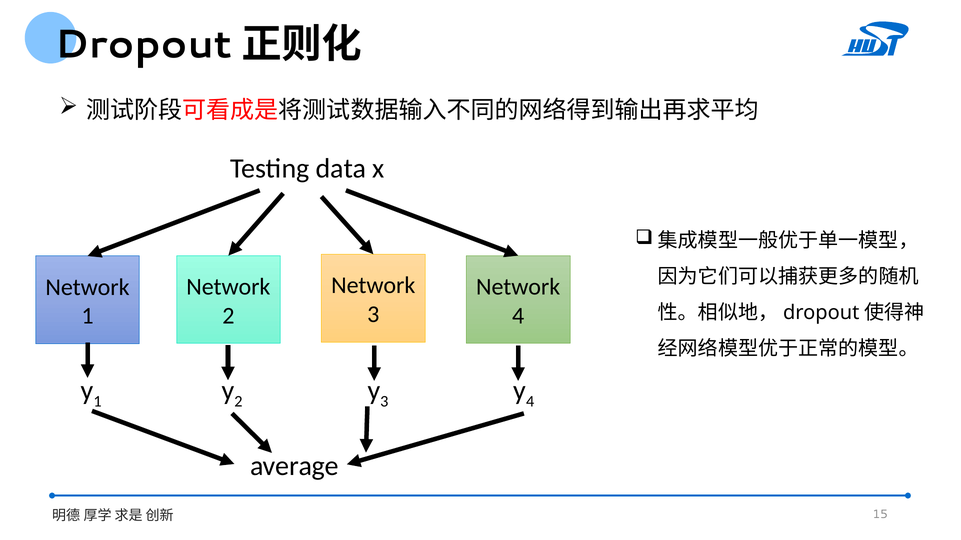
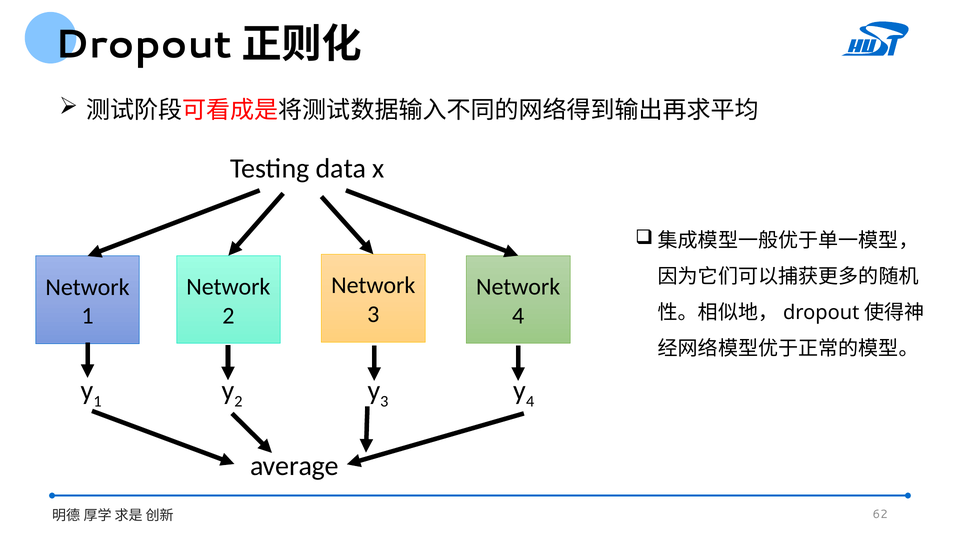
15: 15 -> 62
